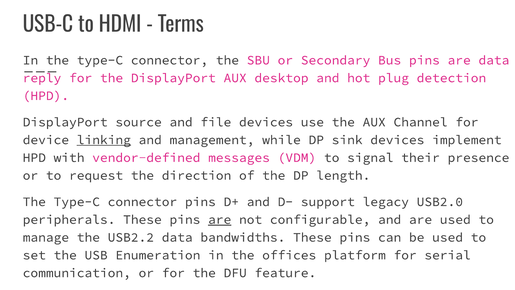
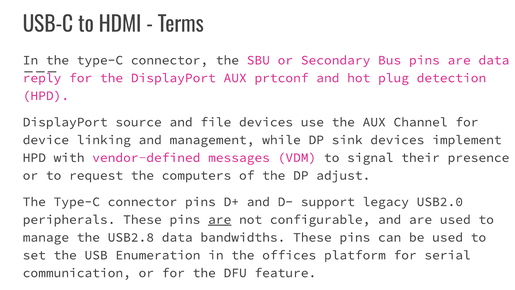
desktop: desktop -> prtconf
linking underline: present -> none
direction: direction -> computers
length: length -> adjust
USB2.2: USB2.2 -> USB2.8
